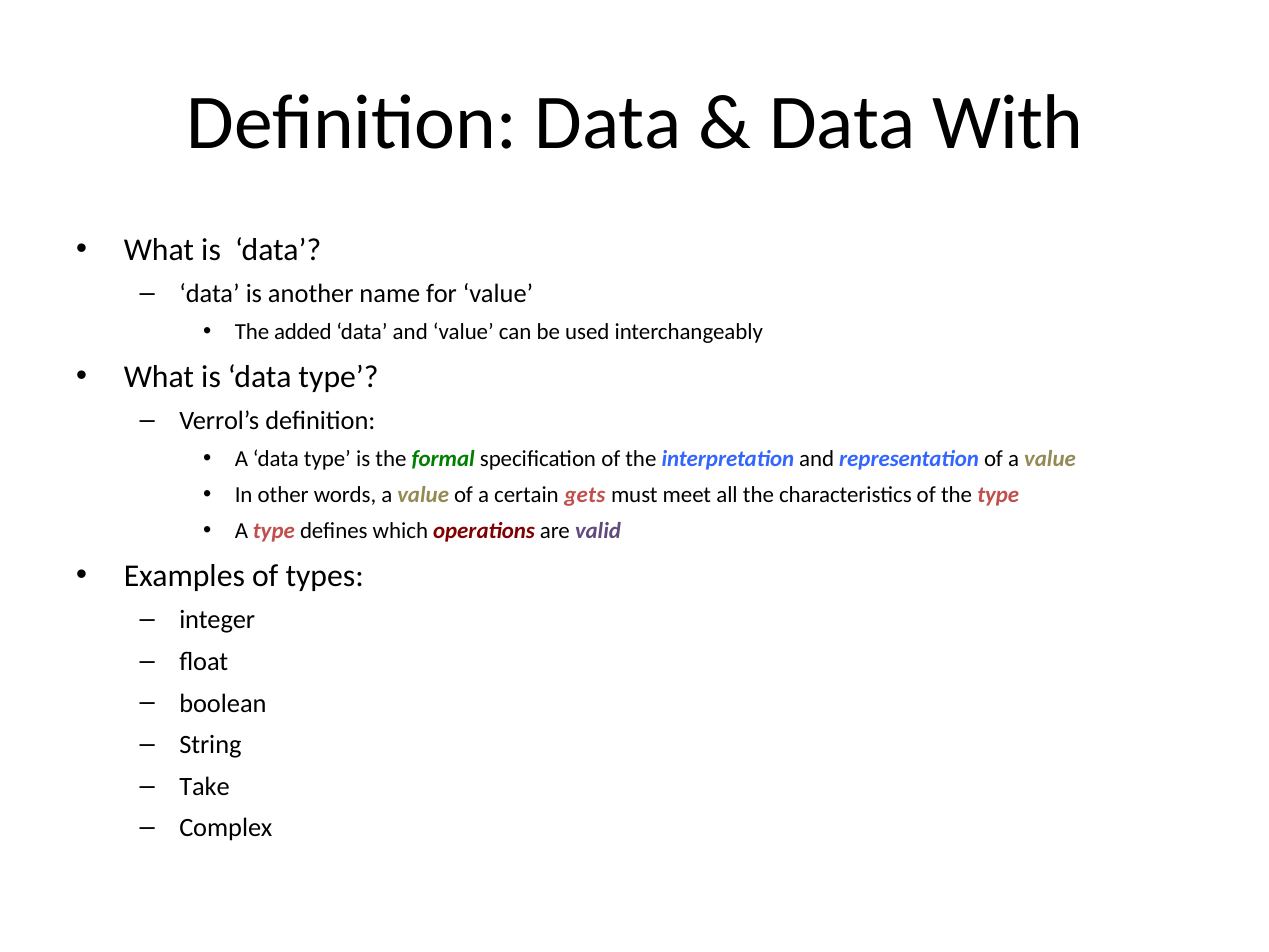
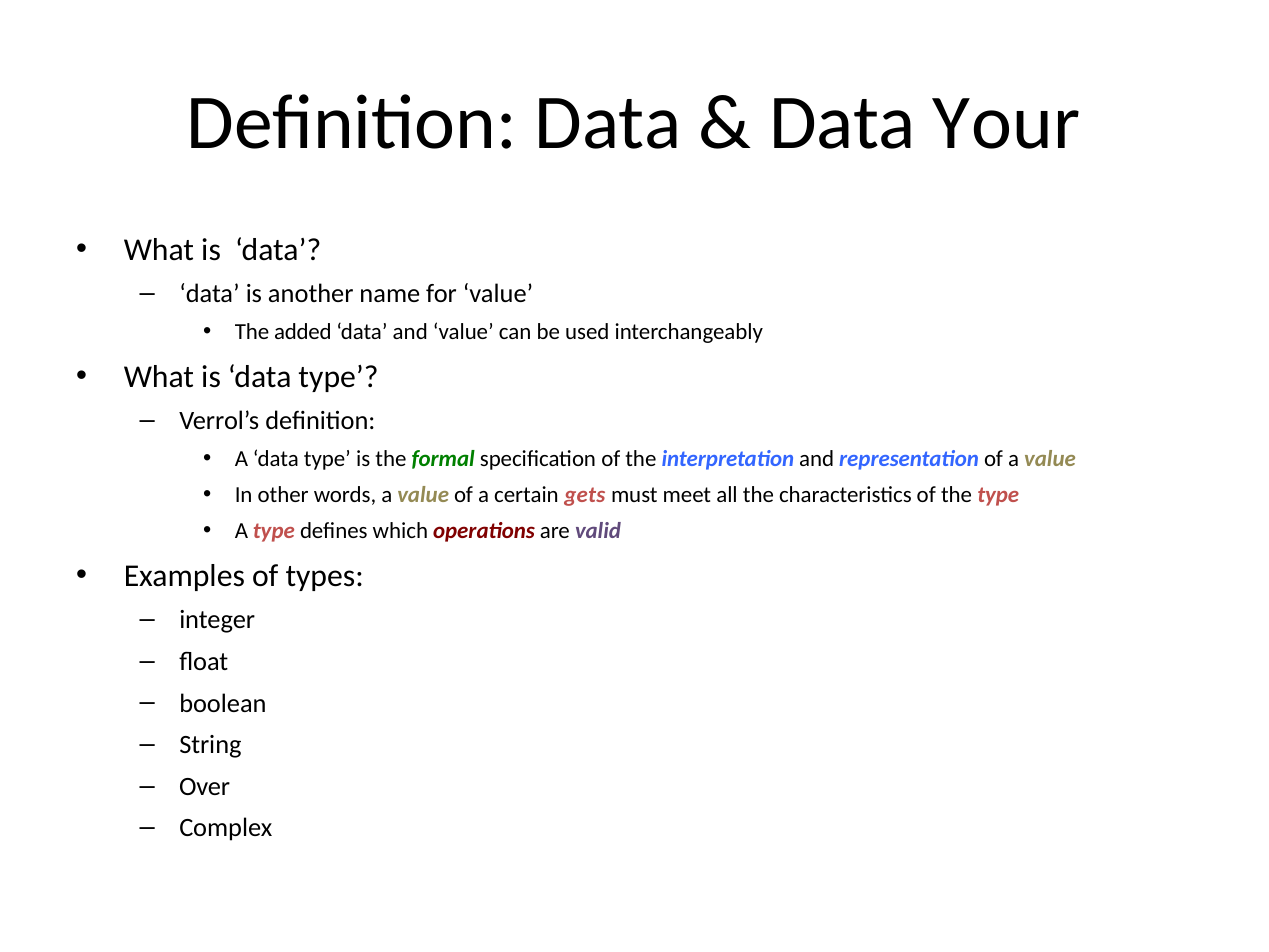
With: With -> Your
Take: Take -> Over
